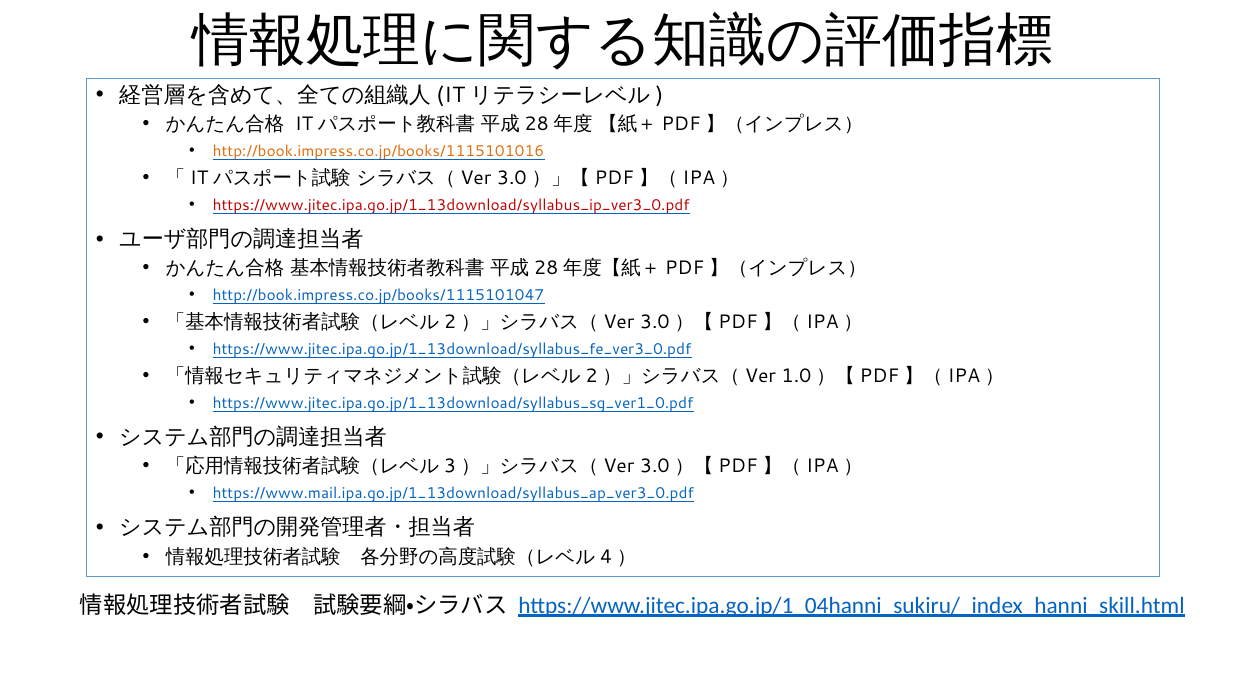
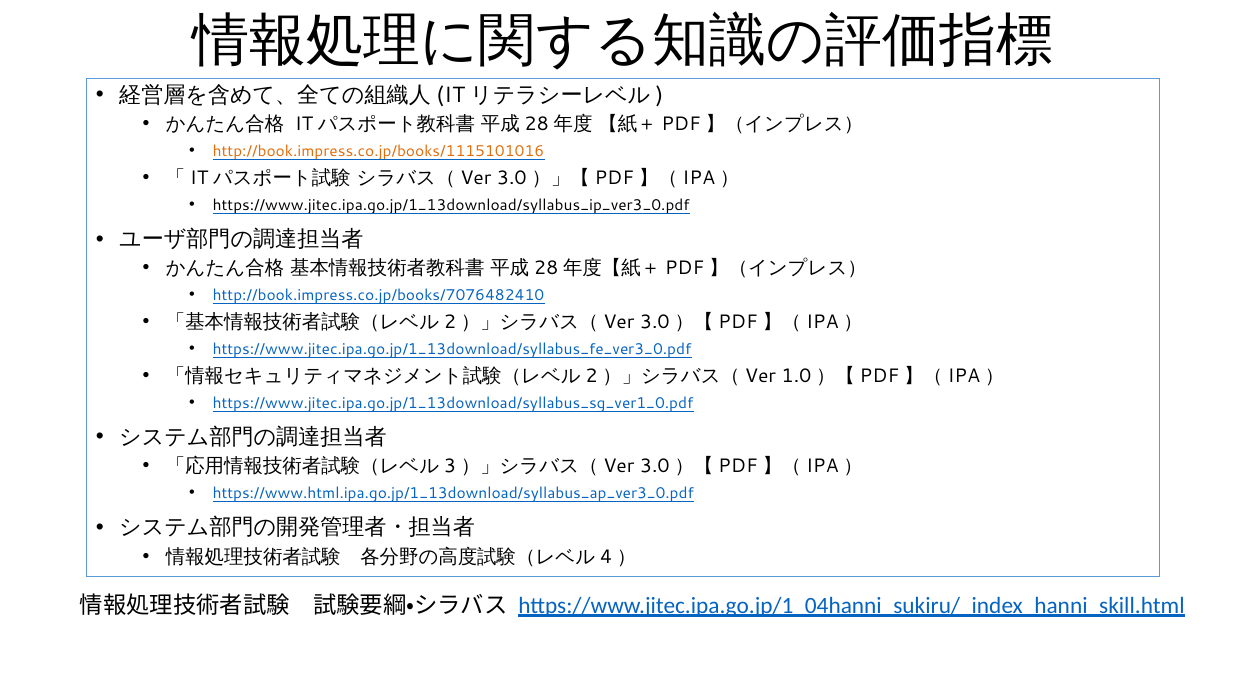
https://www.jitec.ipa.go.jp/1_13download/syllabus_ip_ver3_0.pdf colour: red -> black
http://book.impress.co.jp/books/1115101047: http://book.impress.co.jp/books/1115101047 -> http://book.impress.co.jp/books/7076482410
https://www.mail.ipa.go.jp/1_13download/syllabus_ap_ver3_0.pdf: https://www.mail.ipa.go.jp/1_13download/syllabus_ap_ver3_0.pdf -> https://www.html.ipa.go.jp/1_13download/syllabus_ap_ver3_0.pdf
